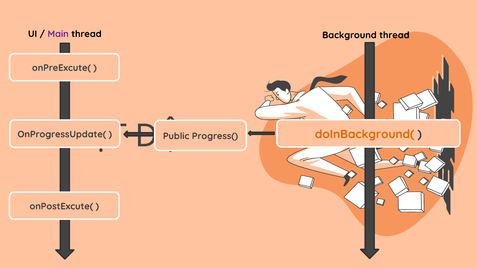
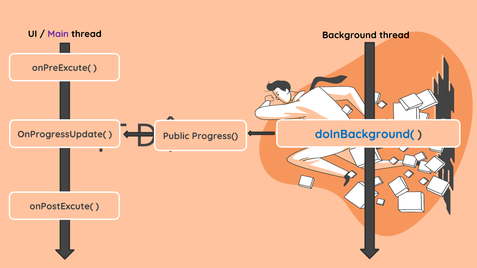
doInBackground( colour: orange -> blue
